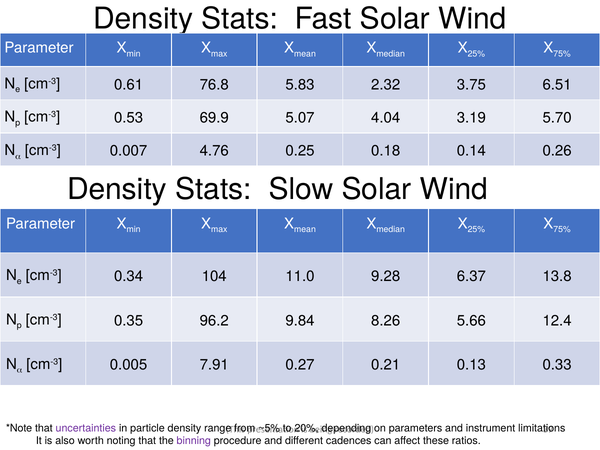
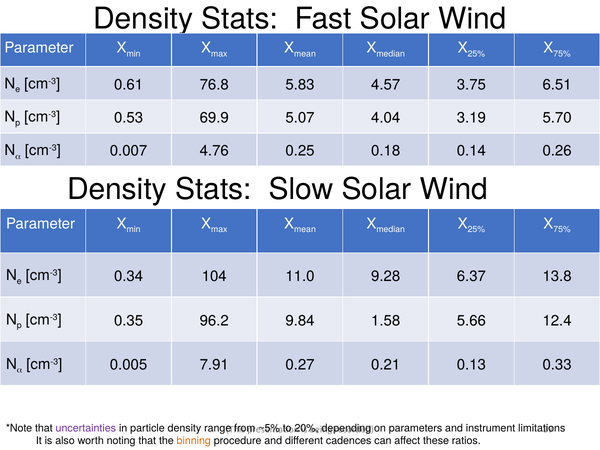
2.32: 2.32 -> 4.57
8.26: 8.26 -> 1.58
binning colour: purple -> orange
